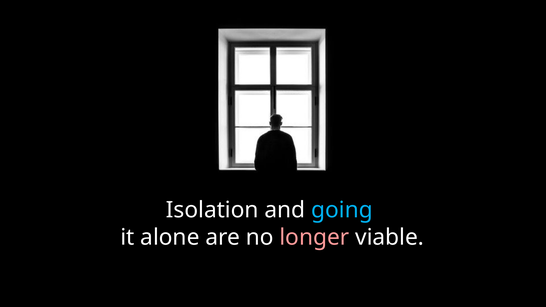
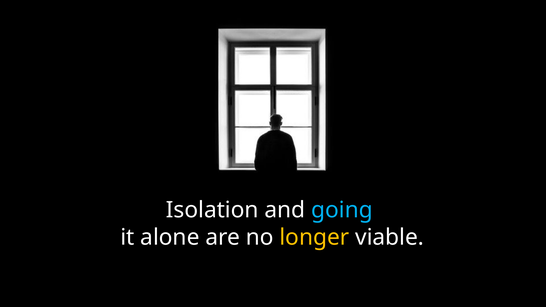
longer colour: pink -> yellow
